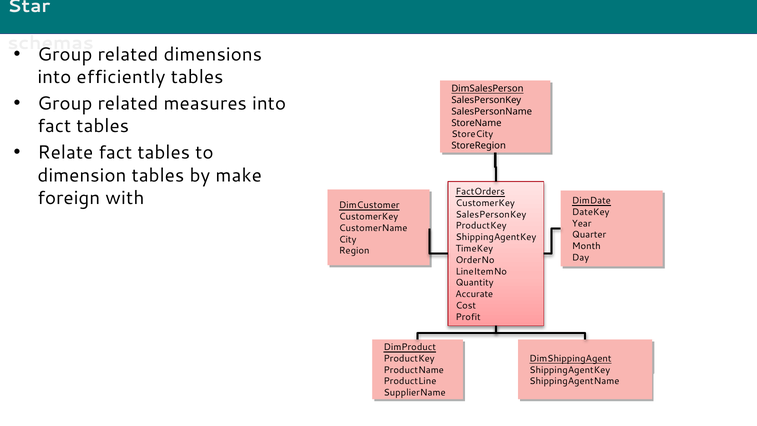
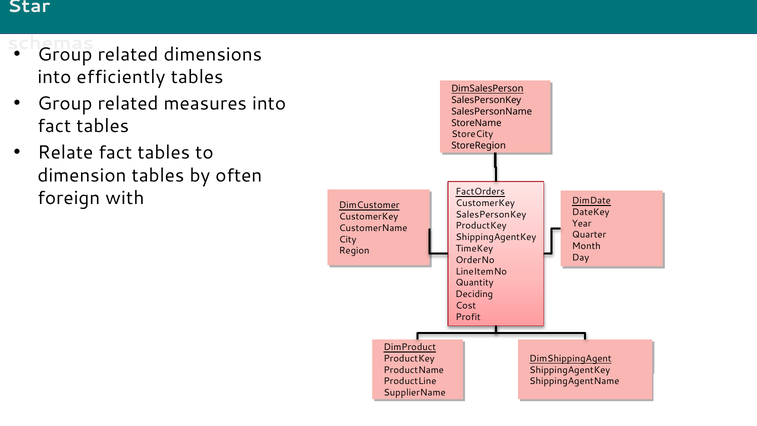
make: make -> often
Accurate: Accurate -> Deciding
